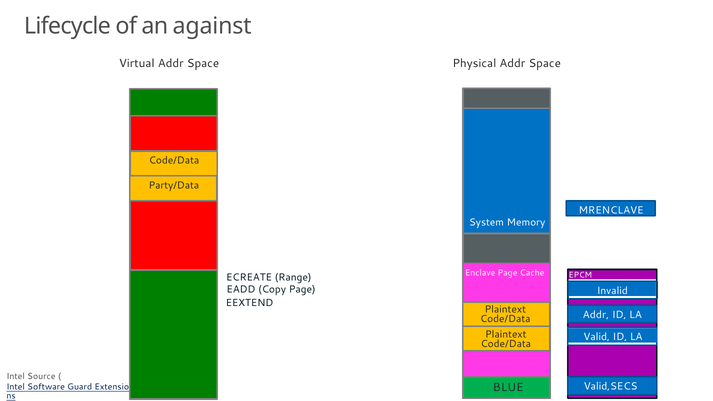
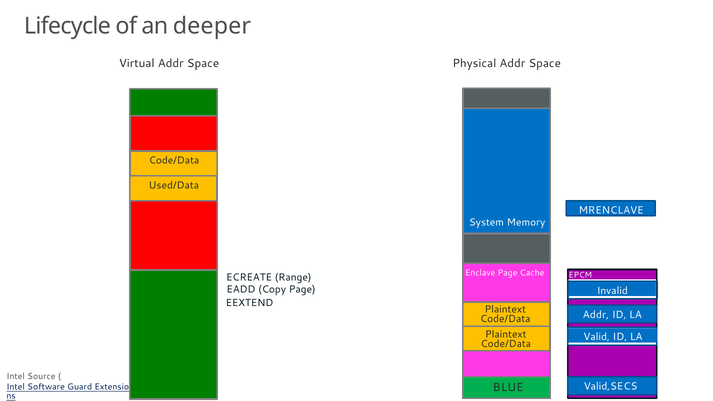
against: against -> deeper
Party/Data: Party/Data -> Used/Data
